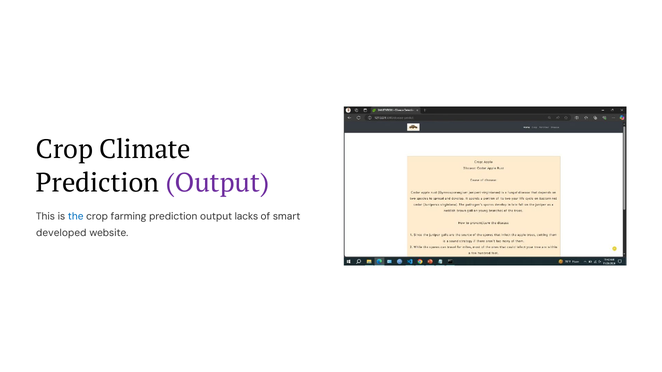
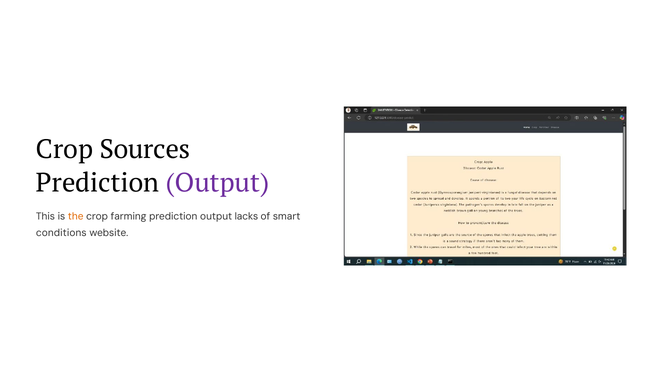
Climate: Climate -> Sources
the colour: blue -> orange
developed: developed -> conditions
